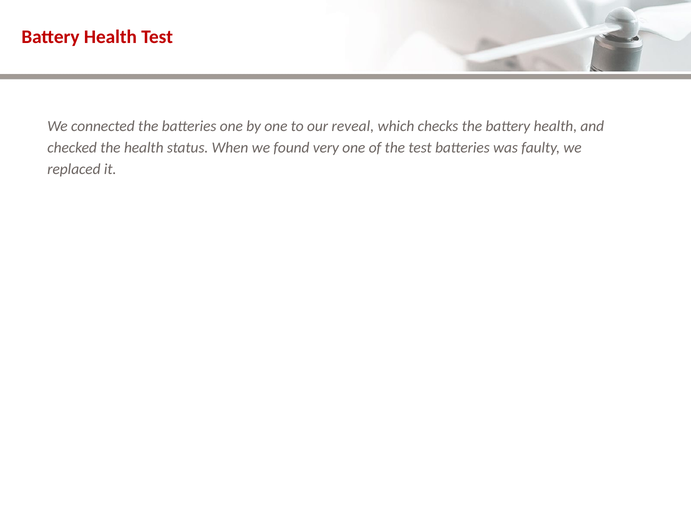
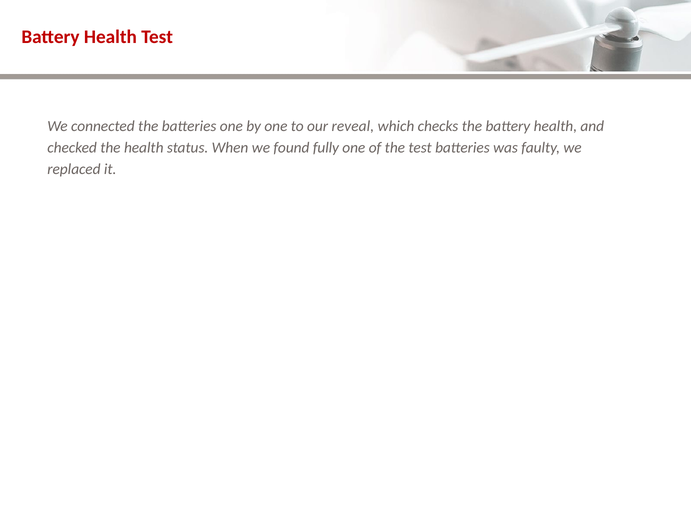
very: very -> fully
